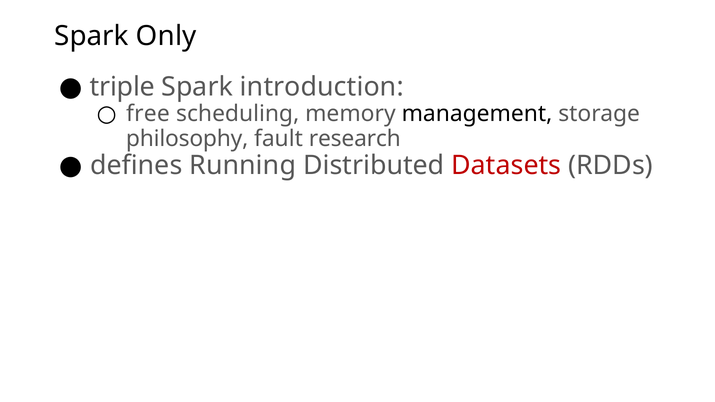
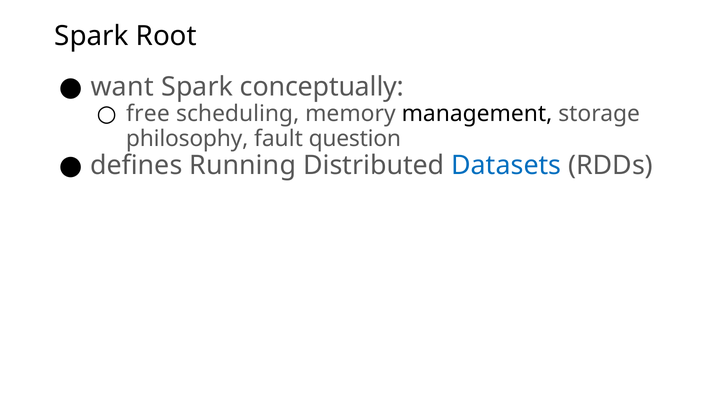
Only: Only -> Root
triple: triple -> want
introduction: introduction -> conceptually
research: research -> question
Datasets colour: red -> blue
